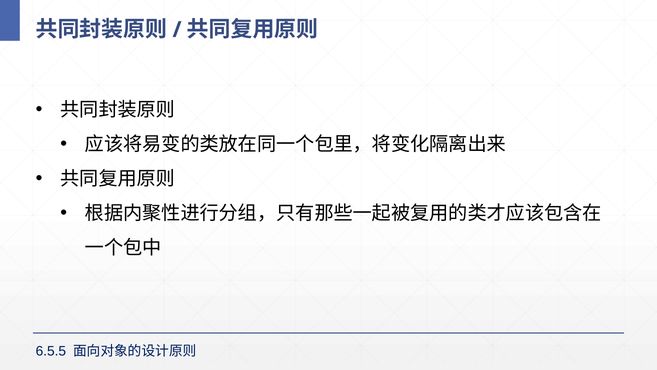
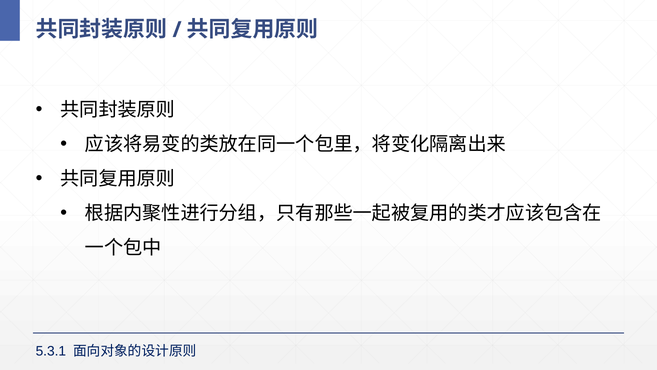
6.5.5: 6.5.5 -> 5.3.1
